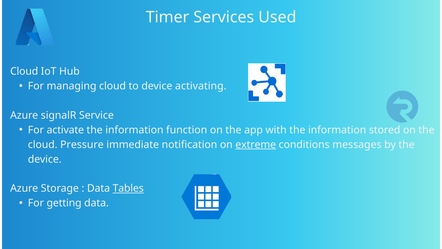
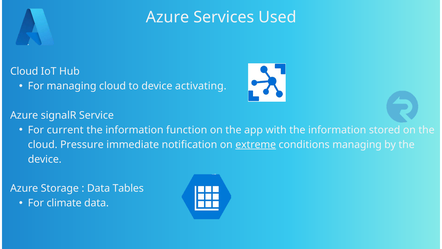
Timer at (167, 17): Timer -> Azure
activate: activate -> current
conditions messages: messages -> managing
Tables underline: present -> none
getting: getting -> climate
